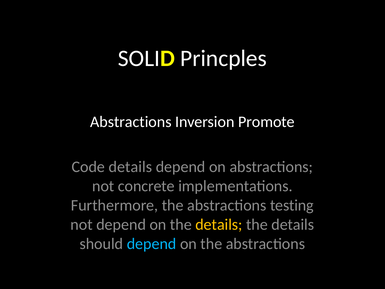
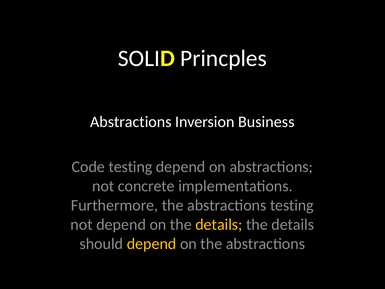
Promote: Promote -> Business
Code details: details -> testing
depend at (152, 244) colour: light blue -> yellow
